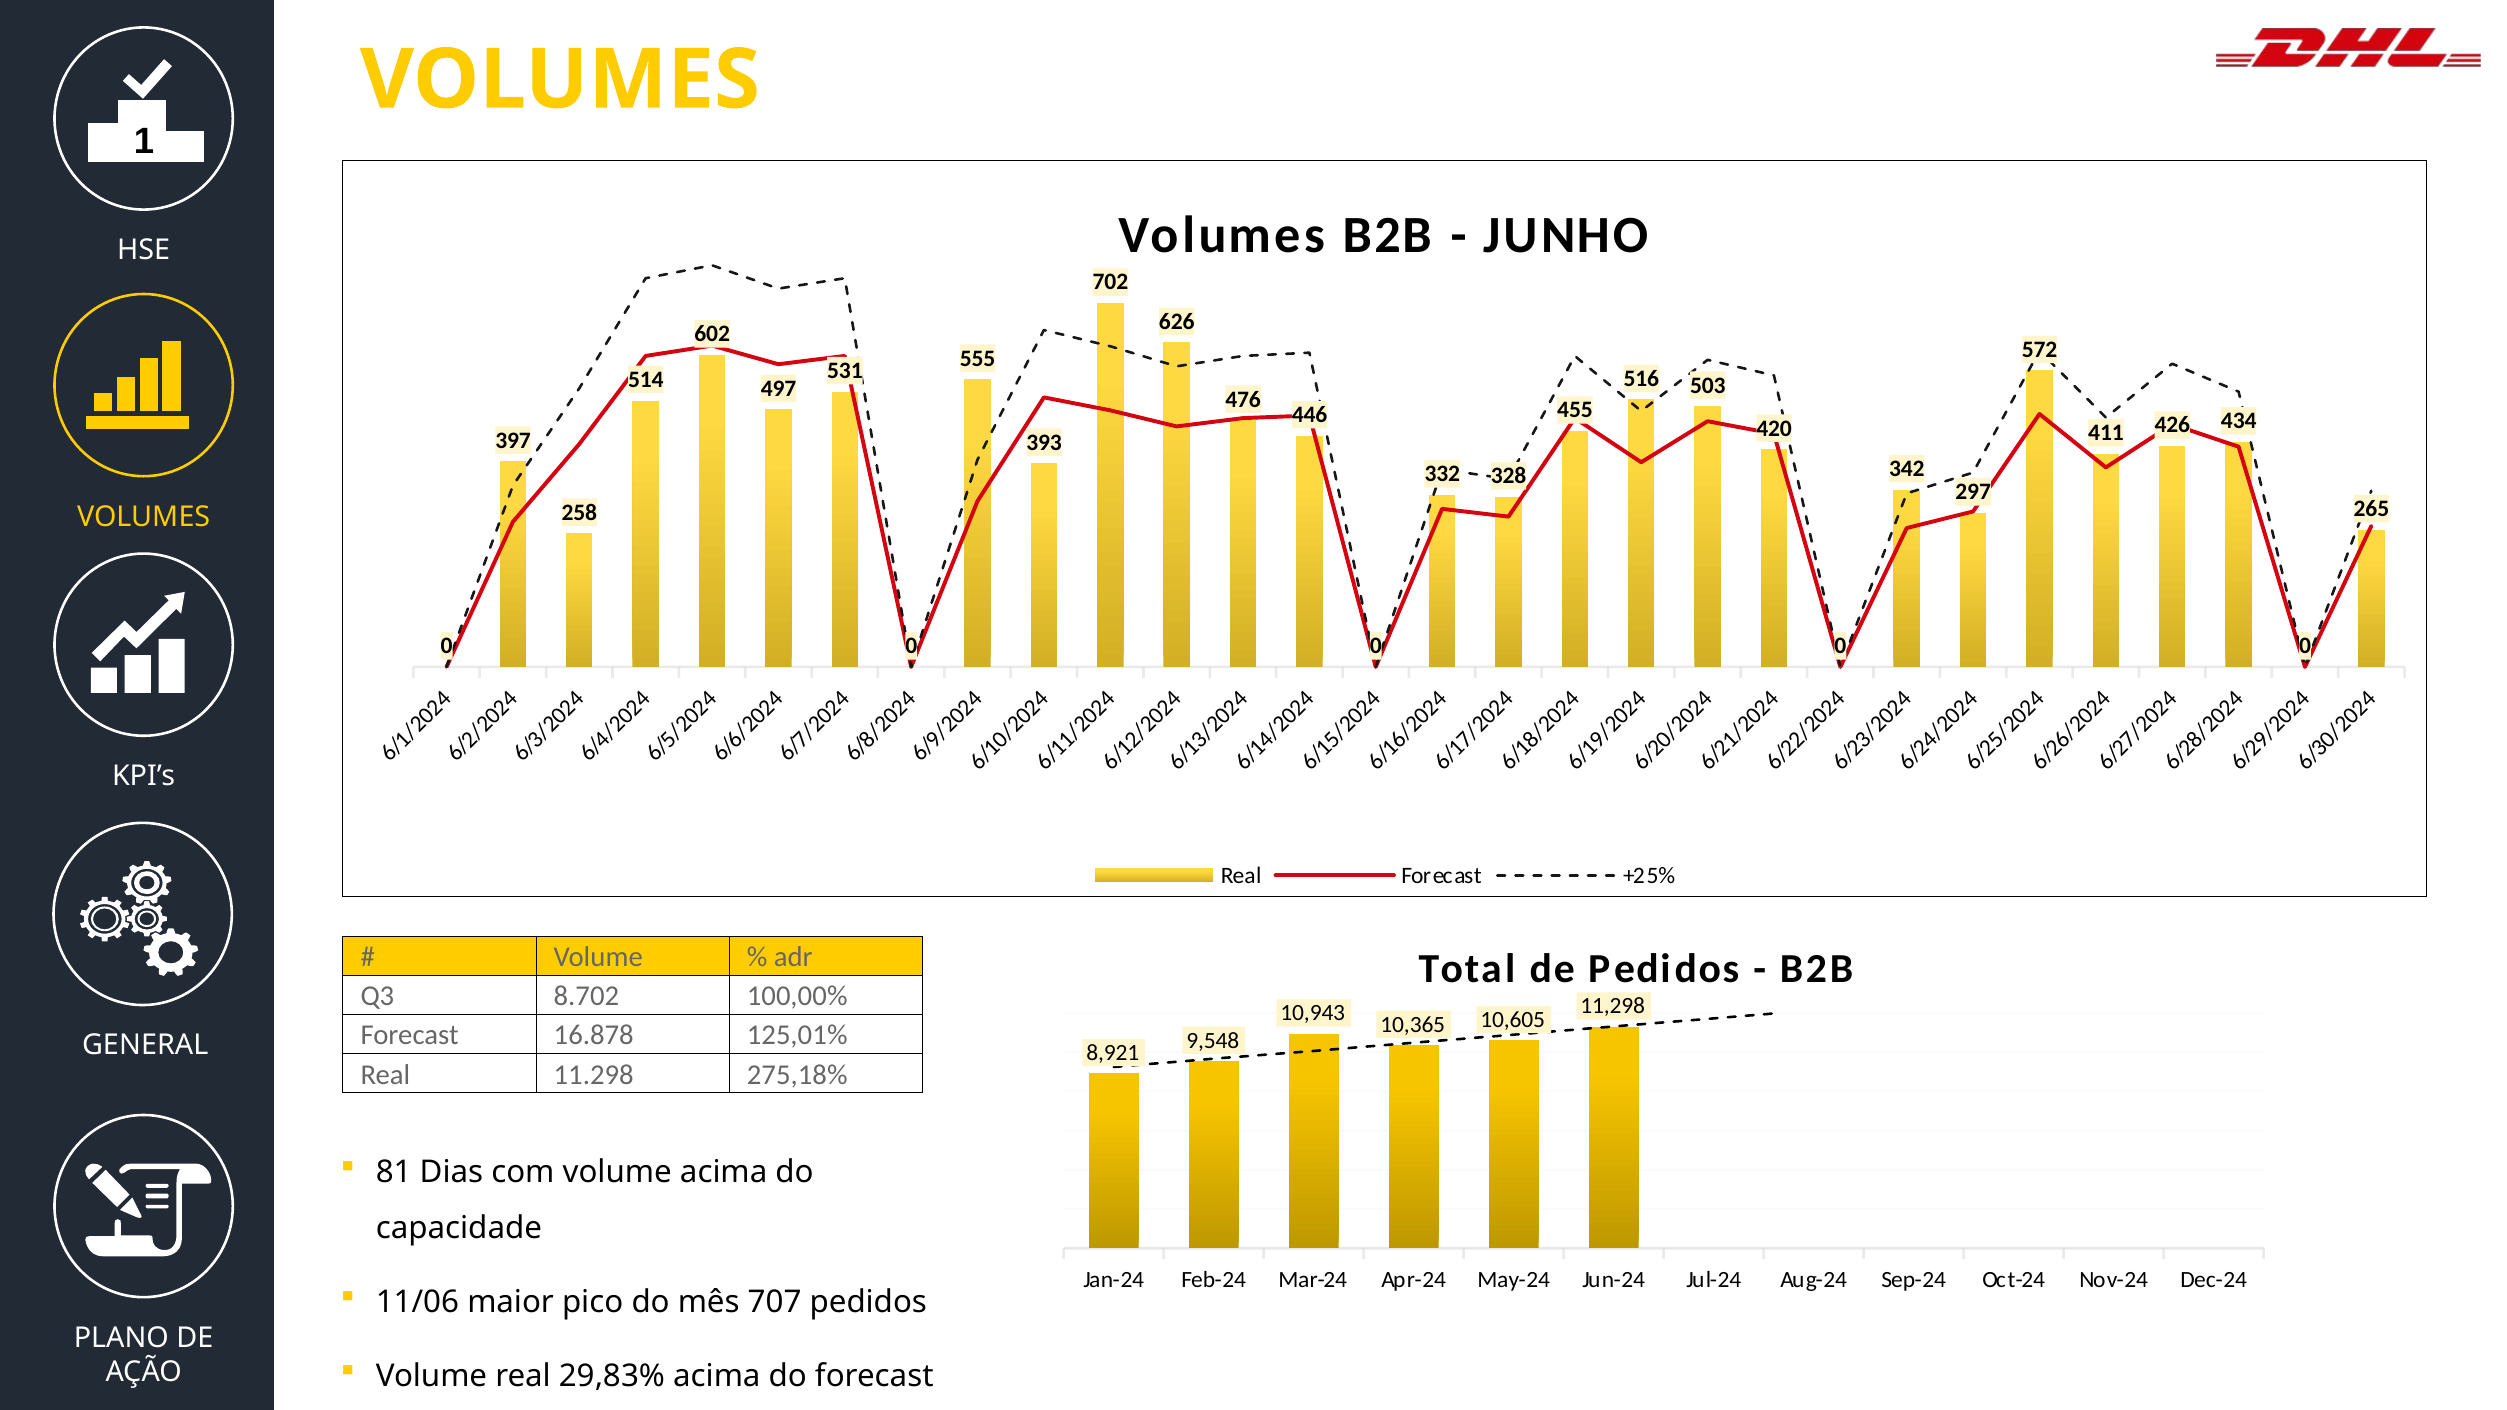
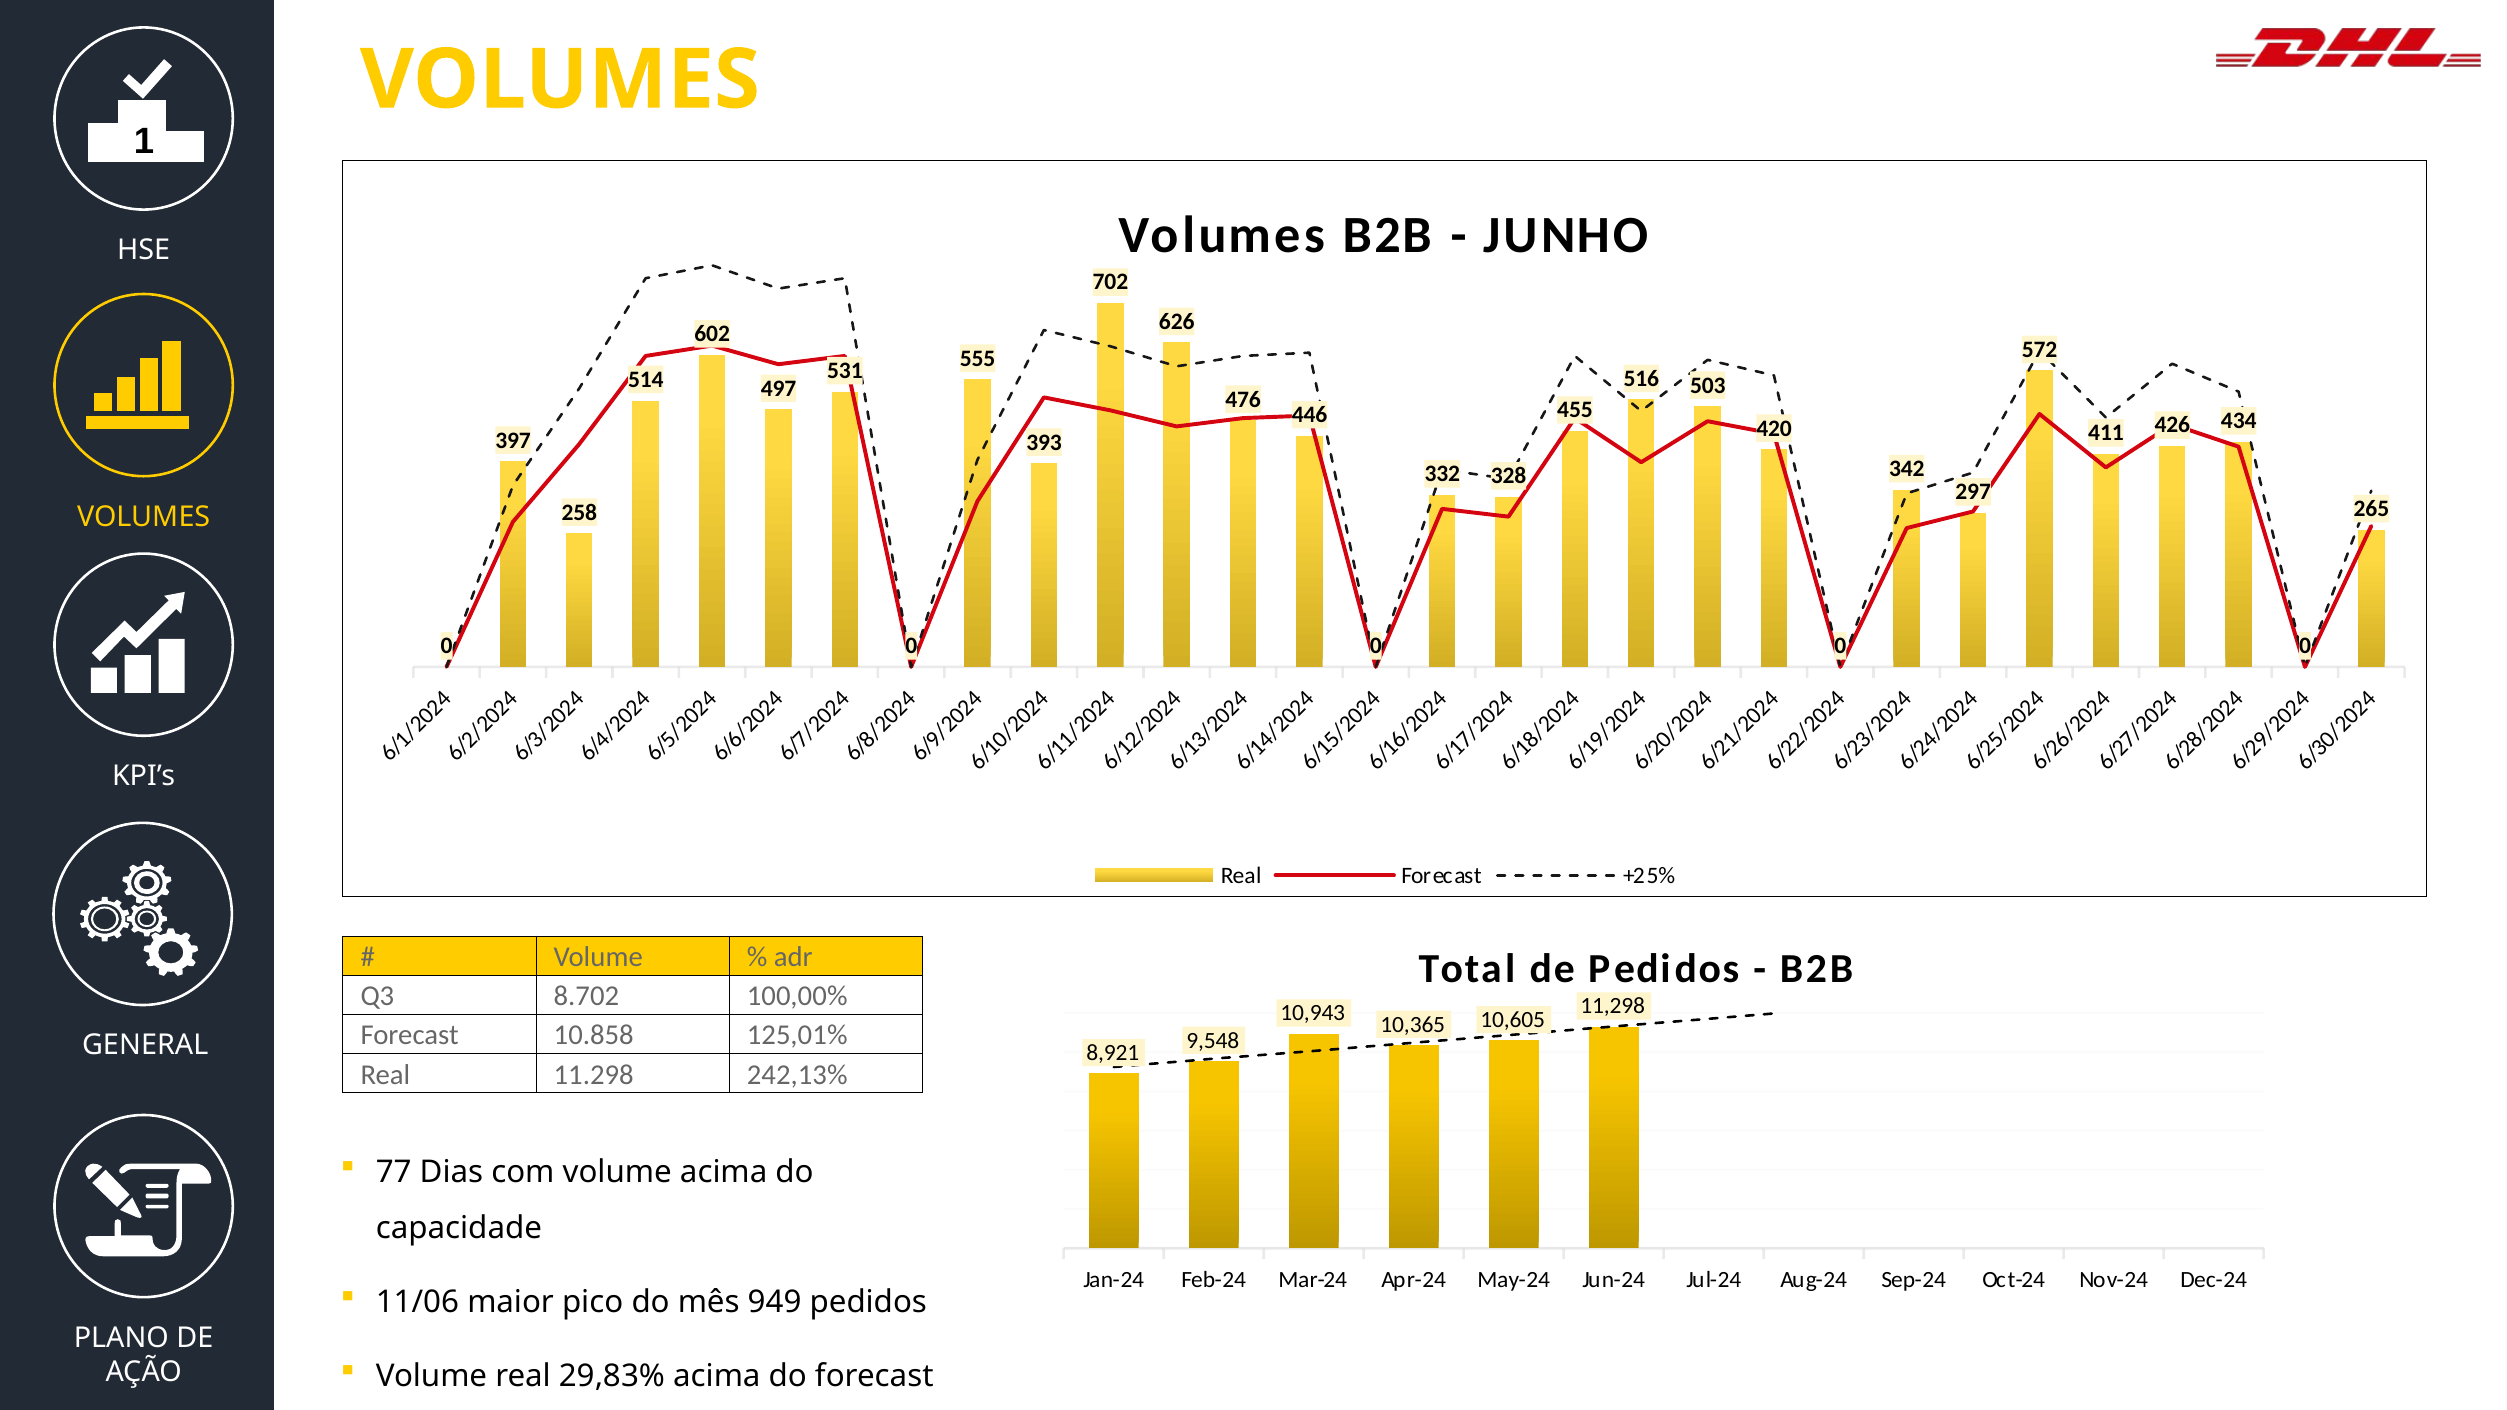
16.878: 16.878 -> 10.858
275,18%: 275,18% -> 242,13%
81: 81 -> 77
707: 707 -> 949
